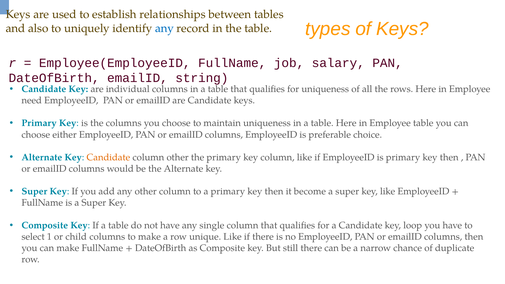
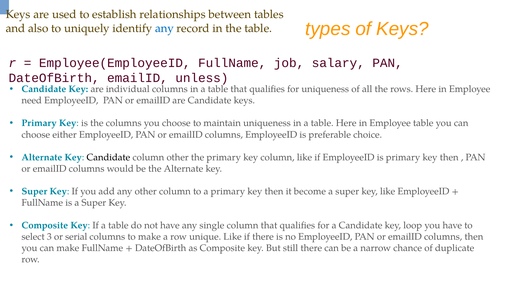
string: string -> unless
Candidate at (108, 157) colour: orange -> black
1: 1 -> 3
child: child -> serial
